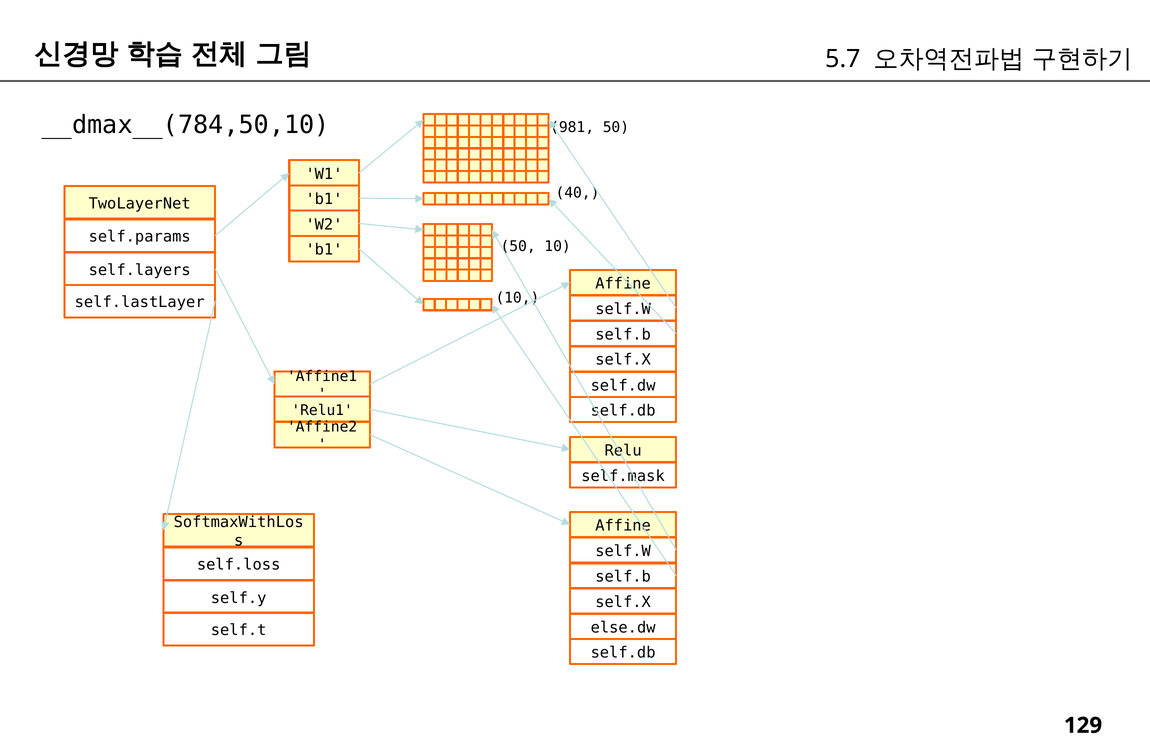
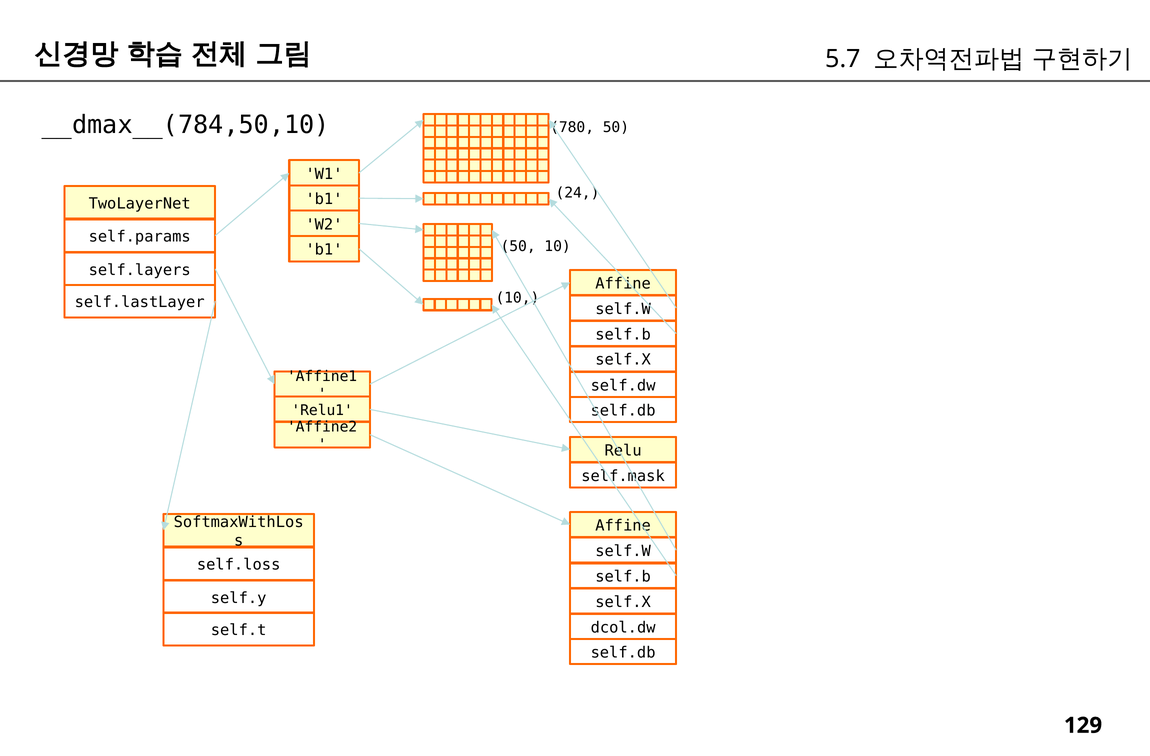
981: 981 -> 780
40: 40 -> 24
else.dw: else.dw -> dcol.dw
